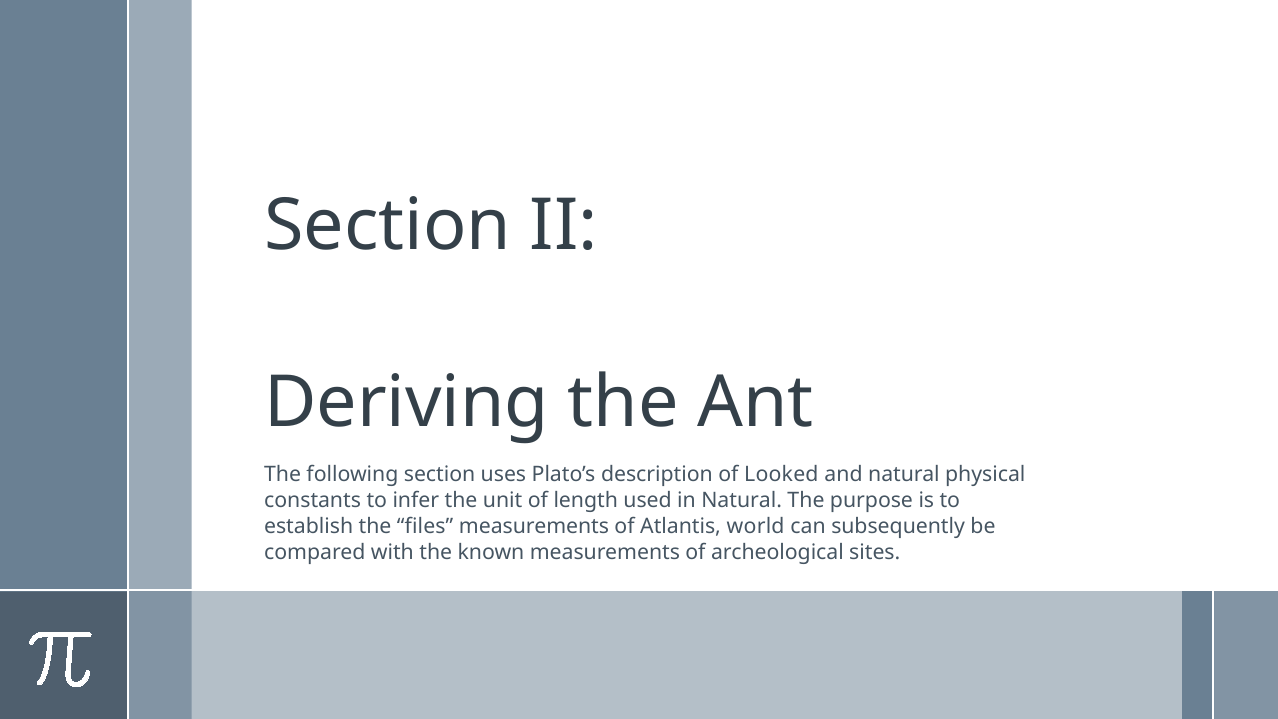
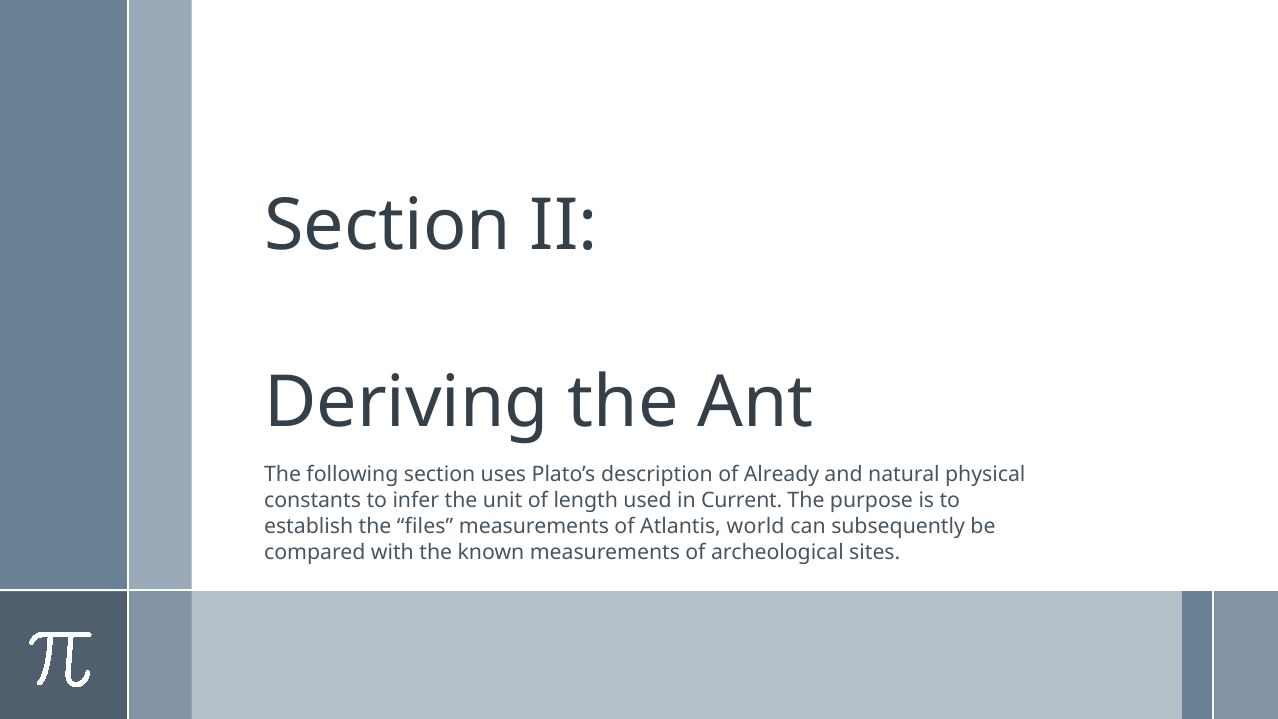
Looked: Looked -> Already
in Natural: Natural -> Current
